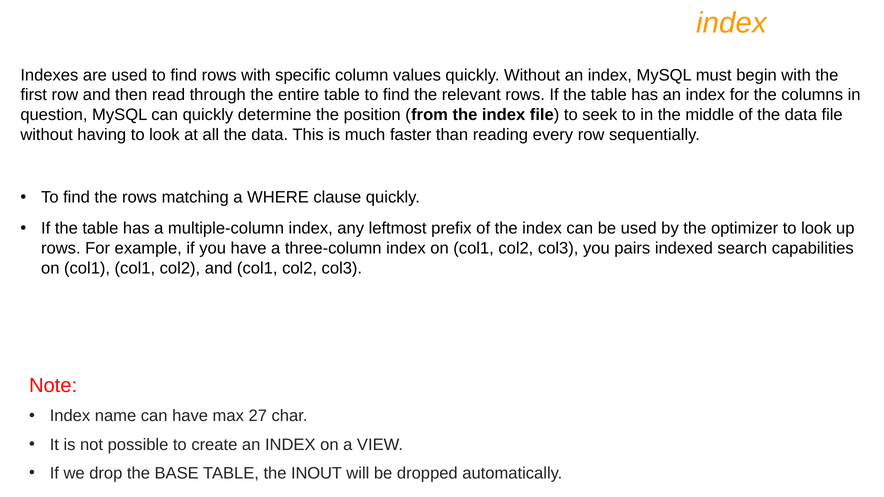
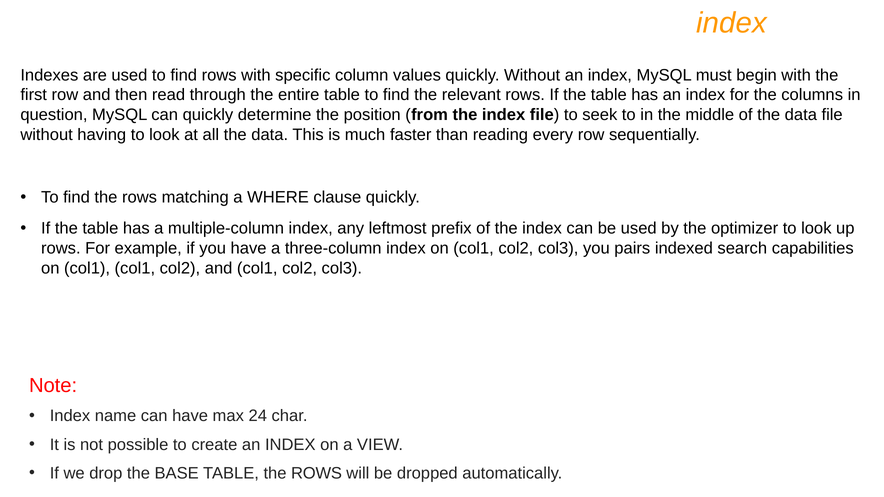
27: 27 -> 24
TABLE the INOUT: INOUT -> ROWS
